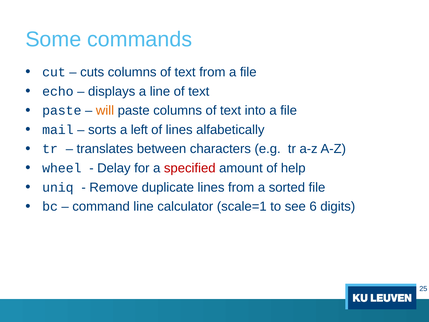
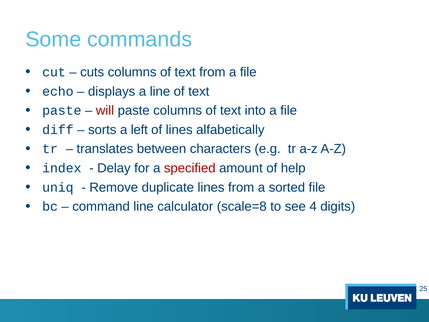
will colour: orange -> red
mail: mail -> diff
wheel: wheel -> index
scale=1: scale=1 -> scale=8
6: 6 -> 4
